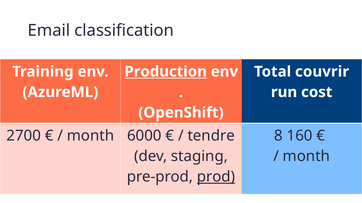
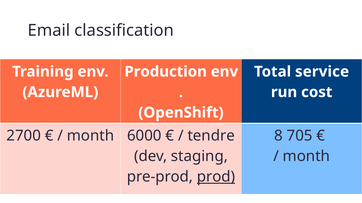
Production underline: present -> none
couvrir: couvrir -> service
160: 160 -> 705
